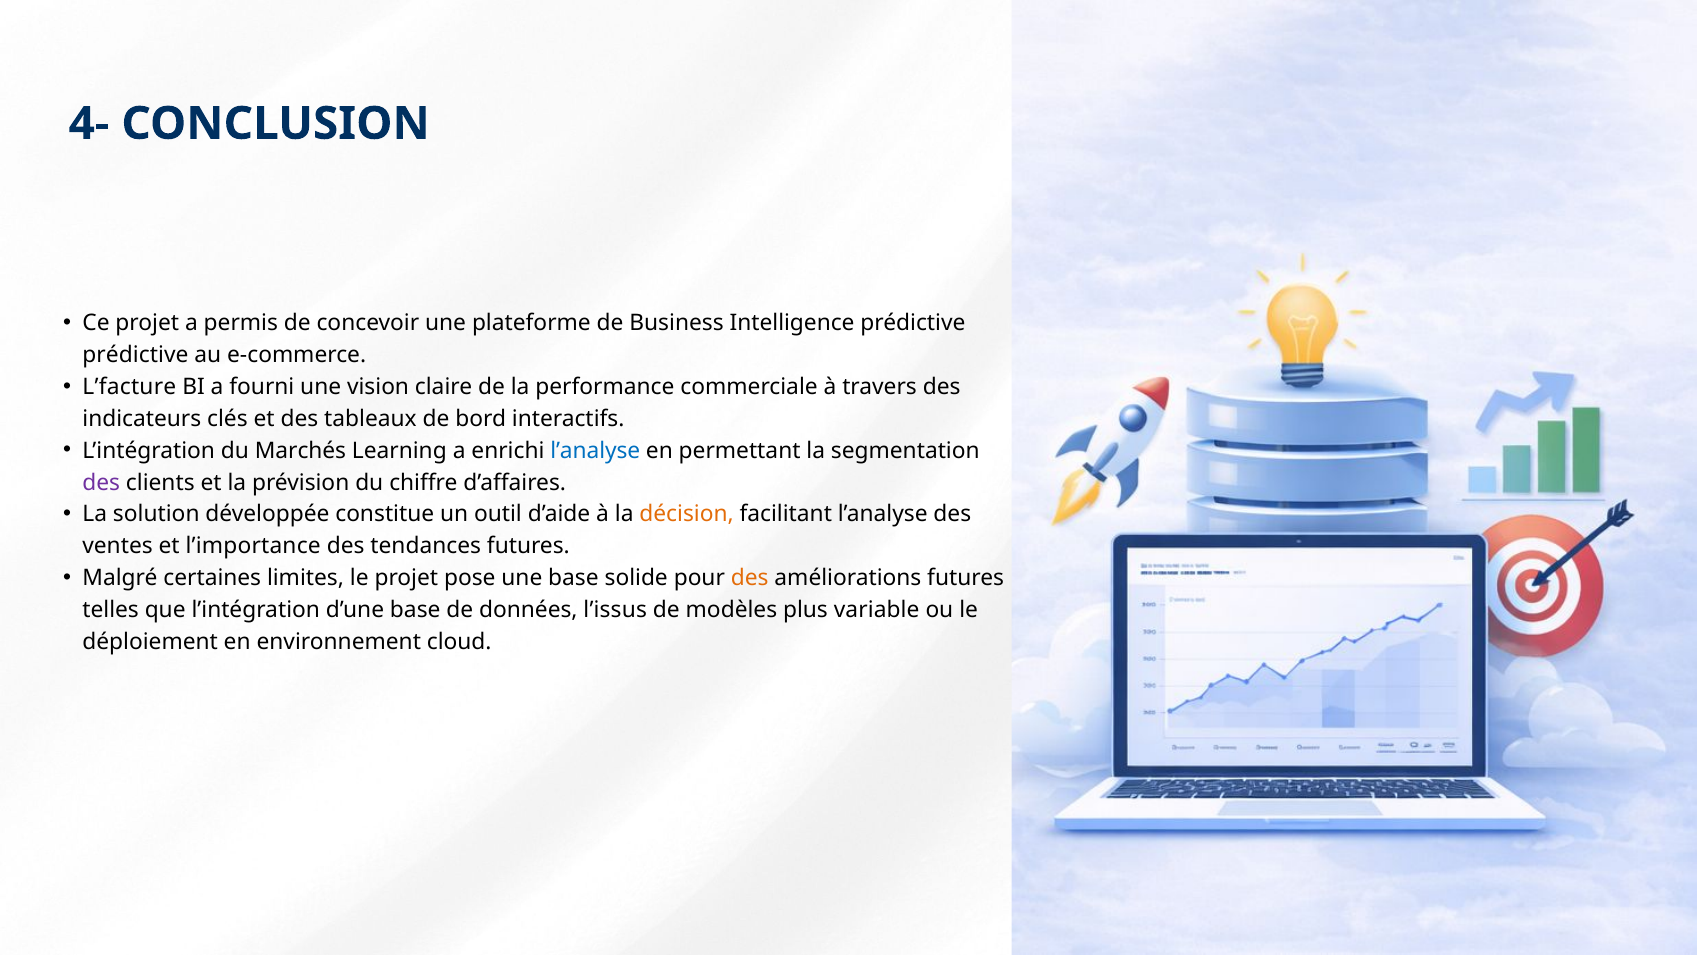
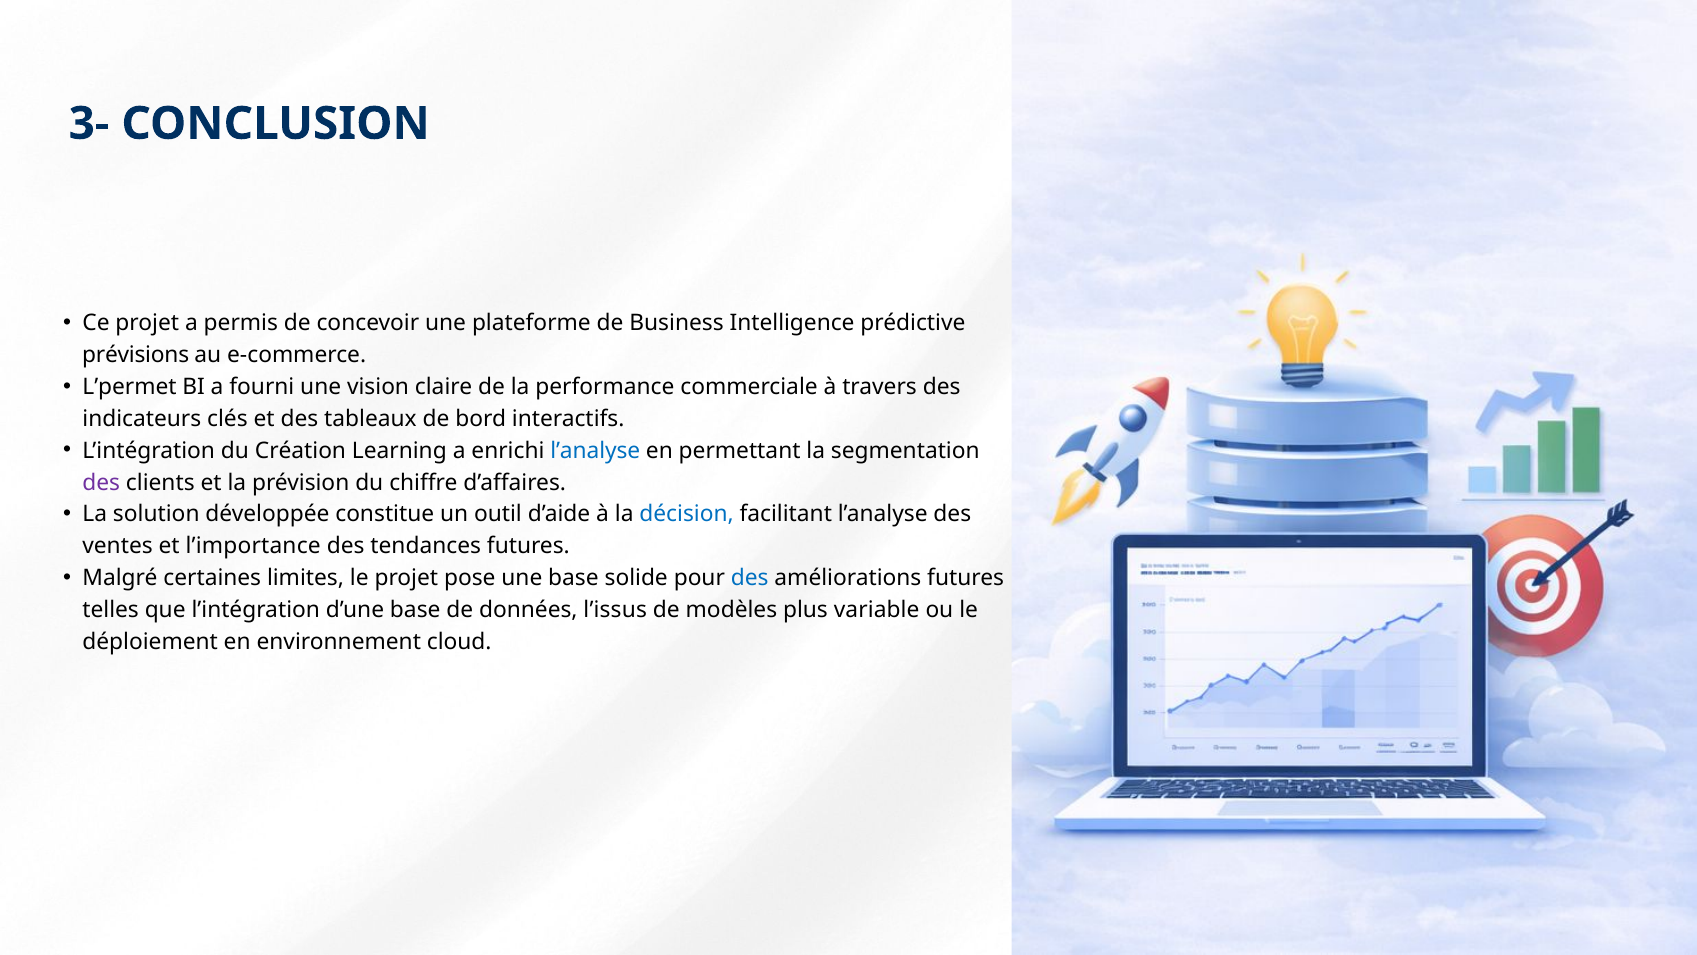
4-: 4- -> 3-
prédictive at (135, 355): prédictive -> prévisions
L’facture: L’facture -> L’permet
Marchés: Marchés -> Création
décision colour: orange -> blue
des at (750, 578) colour: orange -> blue
